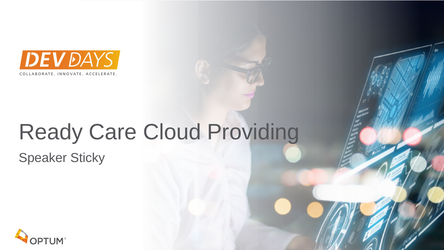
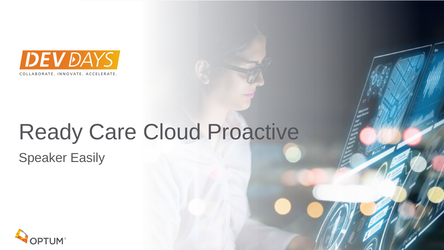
Providing: Providing -> Proactive
Sticky: Sticky -> Easily
